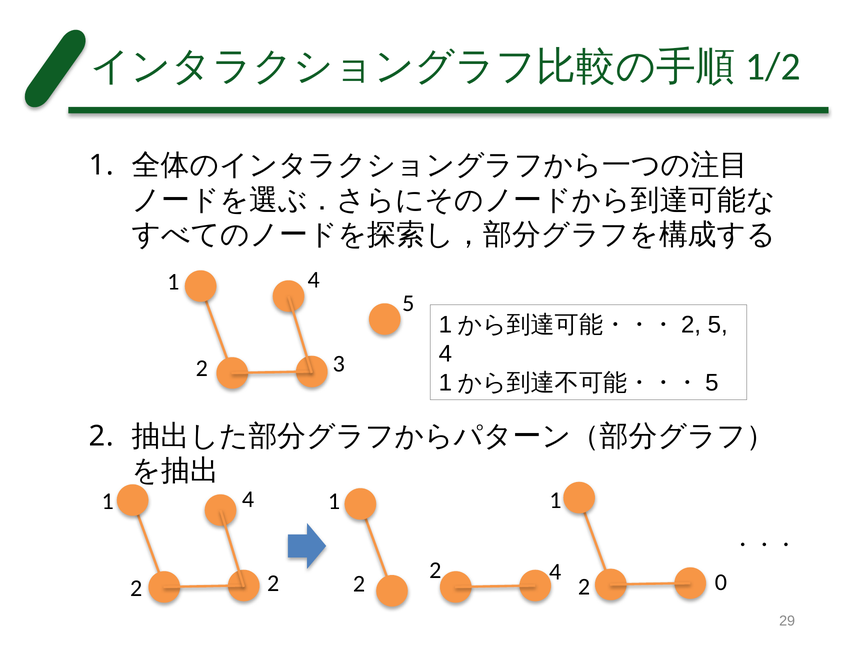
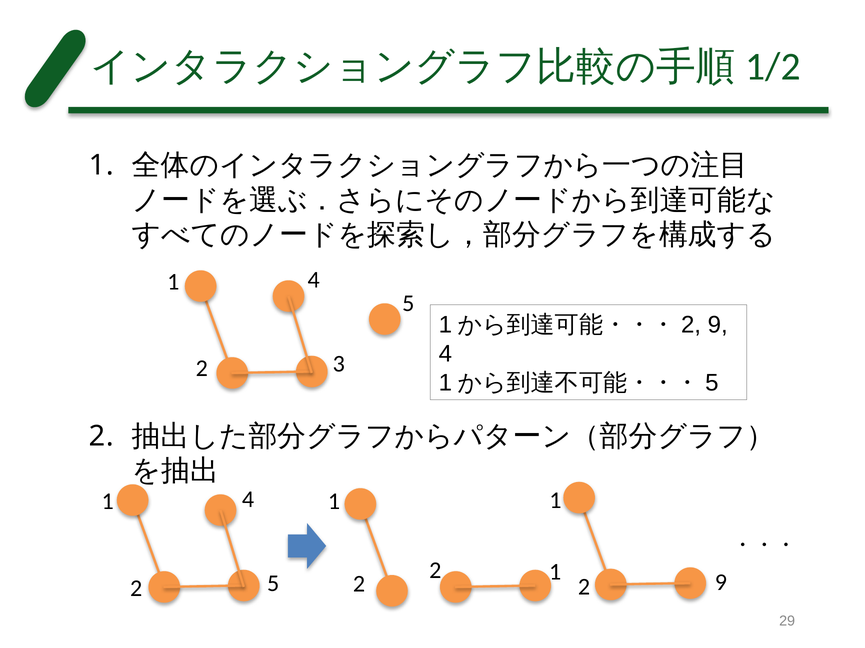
5 at (718, 325): 5 -> 9
4 at (555, 573): 4 -> 1
2 0: 0 -> 9
2 at (273, 584): 2 -> 5
